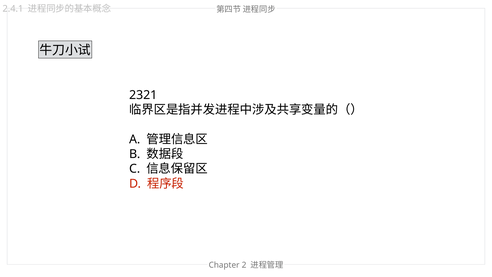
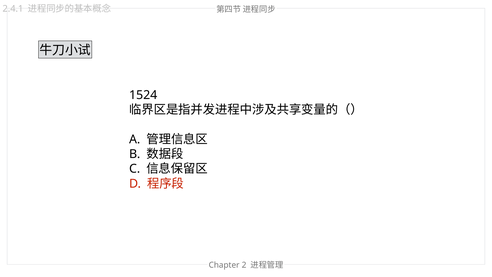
2321: 2321 -> 1524
